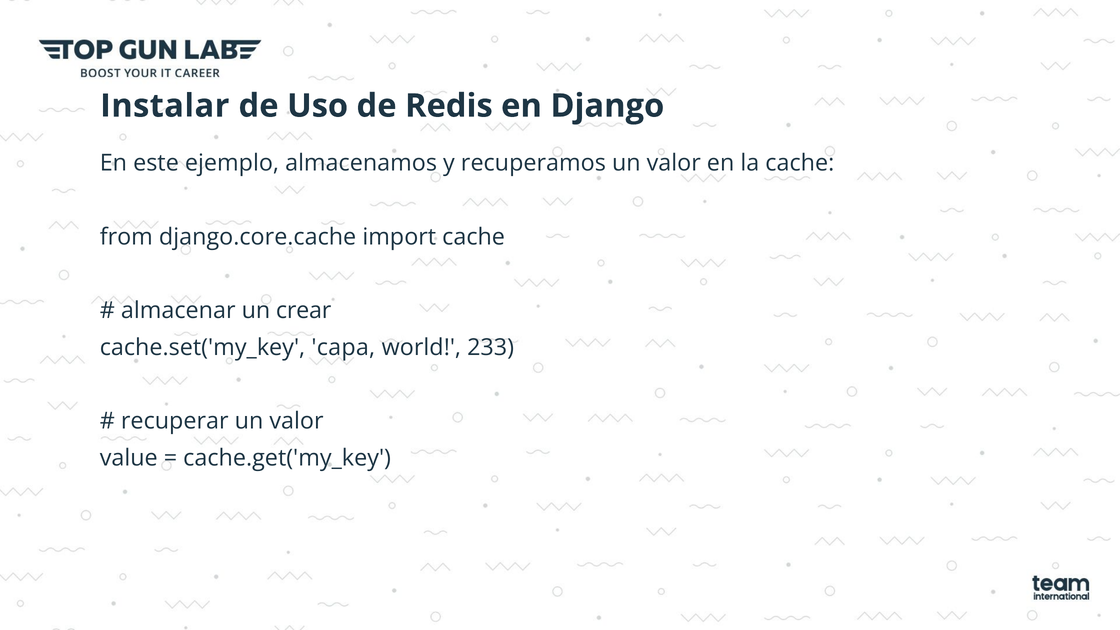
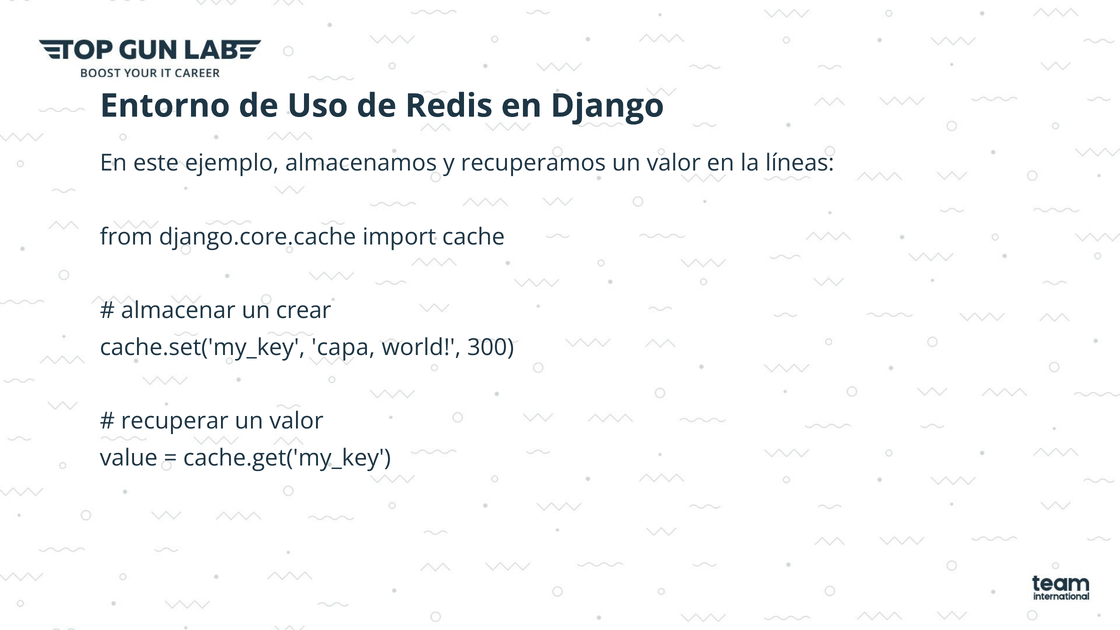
Instalar: Instalar -> Entorno
la cache: cache -> líneas
233: 233 -> 300
